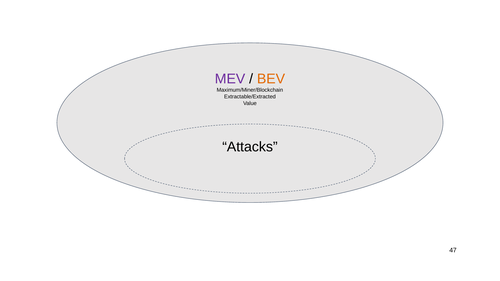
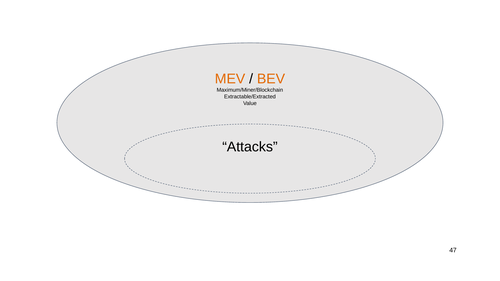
MEV colour: purple -> orange
